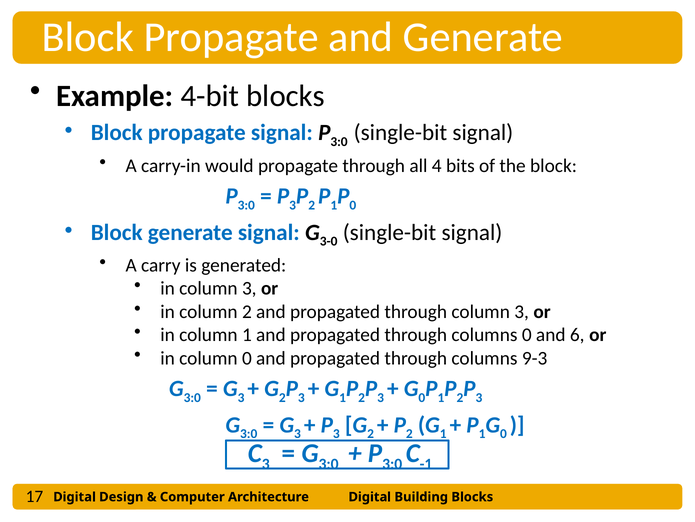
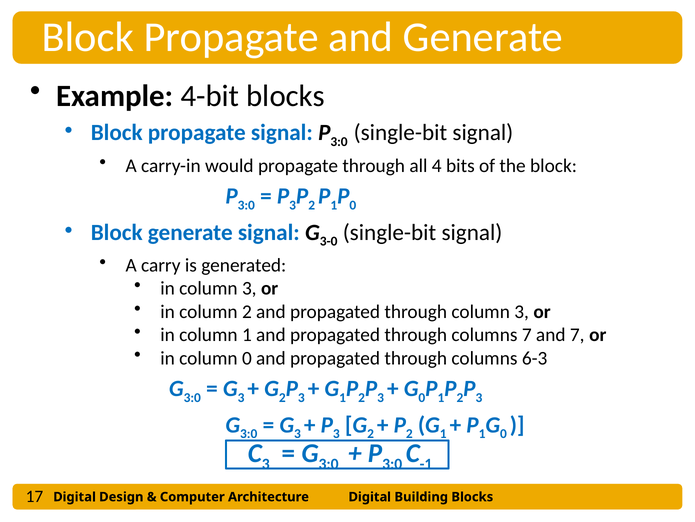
columns 0: 0 -> 7
and 6: 6 -> 7
9-3: 9-3 -> 6-3
